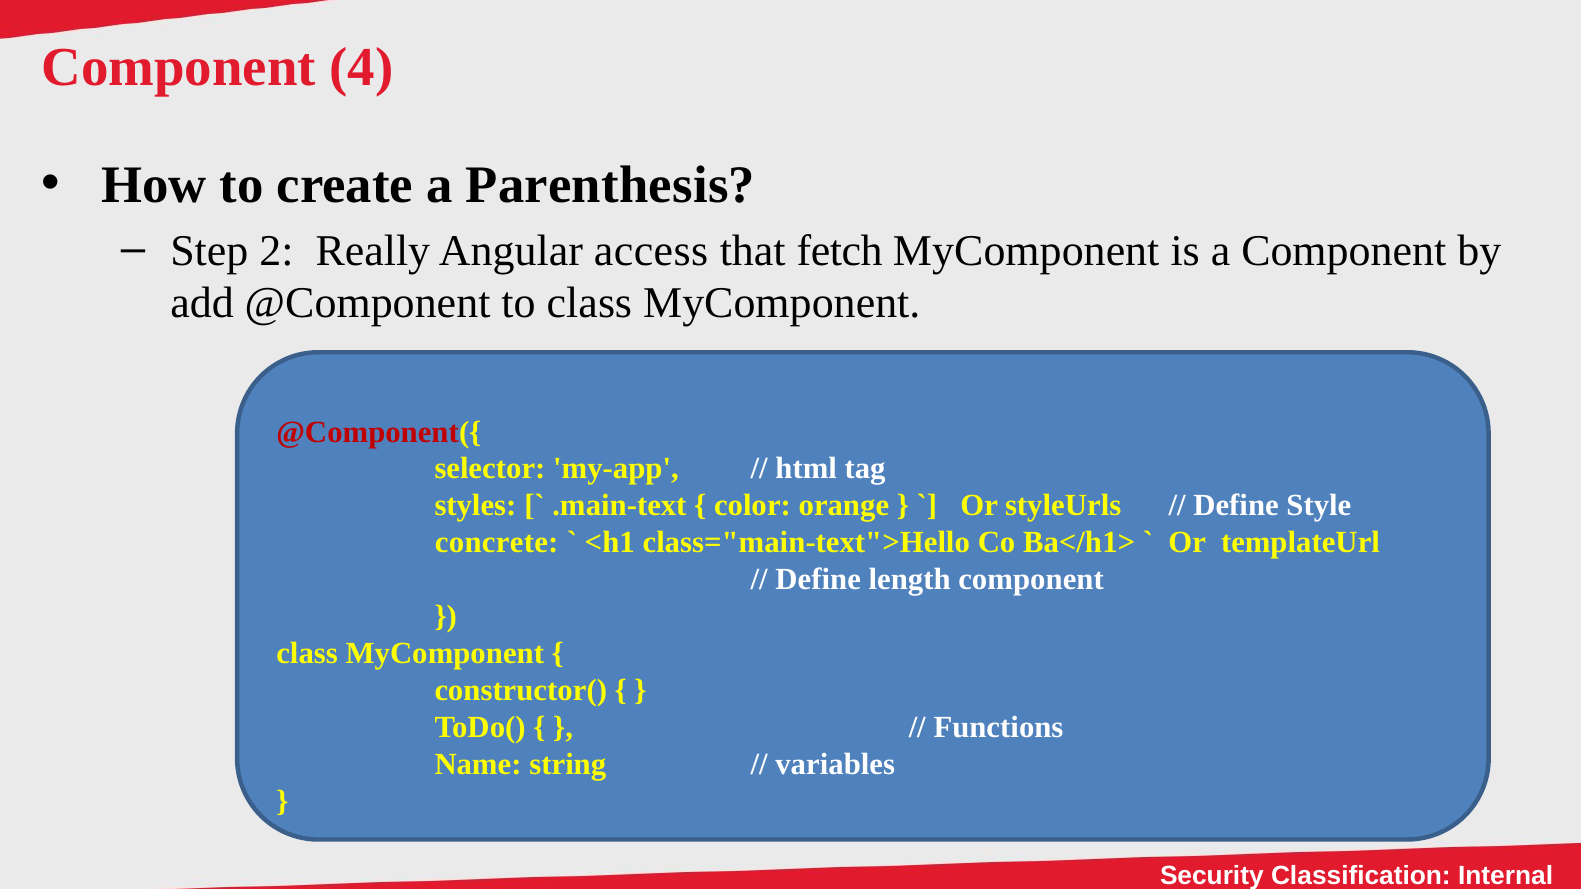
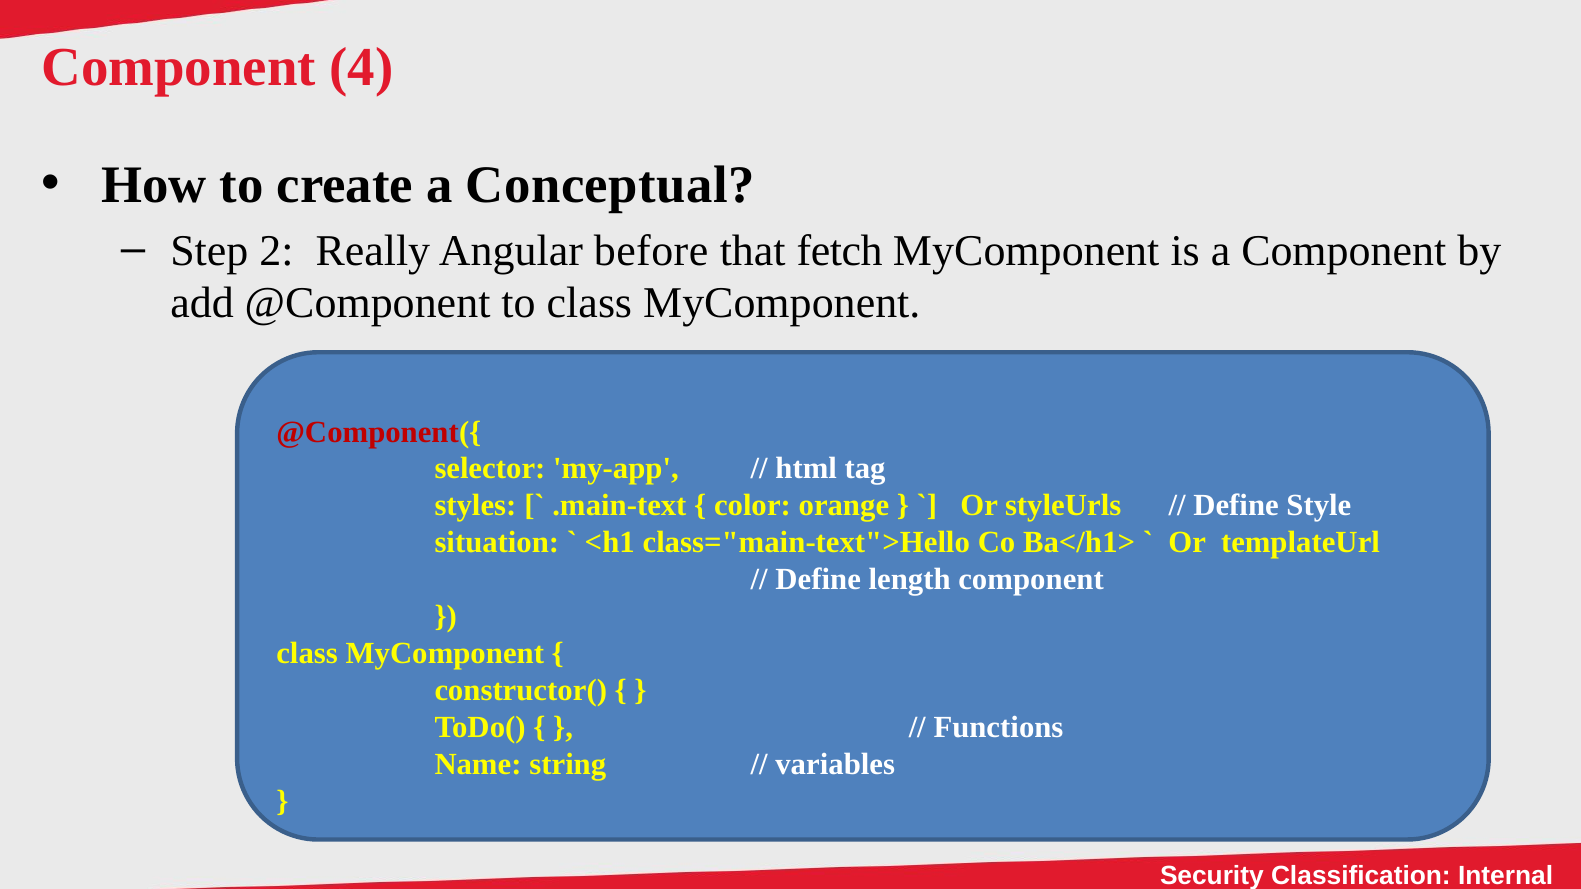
Parenthesis: Parenthesis -> Conceptual
access: access -> before
concrete: concrete -> situation
